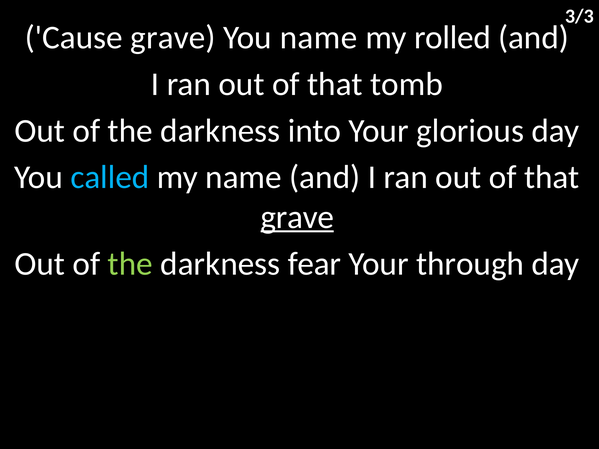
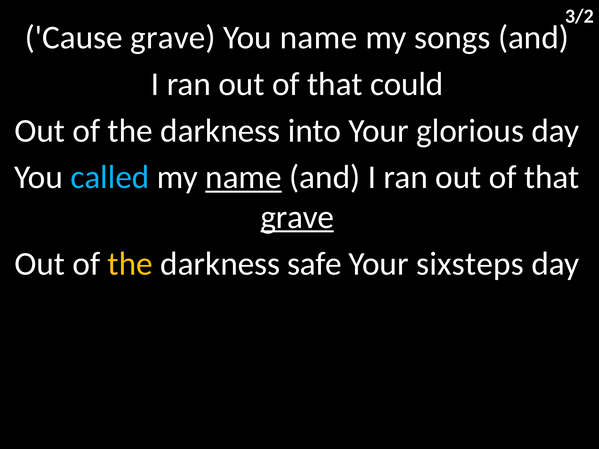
3/3: 3/3 -> 3/2
rolled: rolled -> songs
tomb: tomb -> could
name at (244, 177) underline: none -> present
the at (130, 264) colour: light green -> yellow
fear: fear -> safe
through: through -> sixsteps
